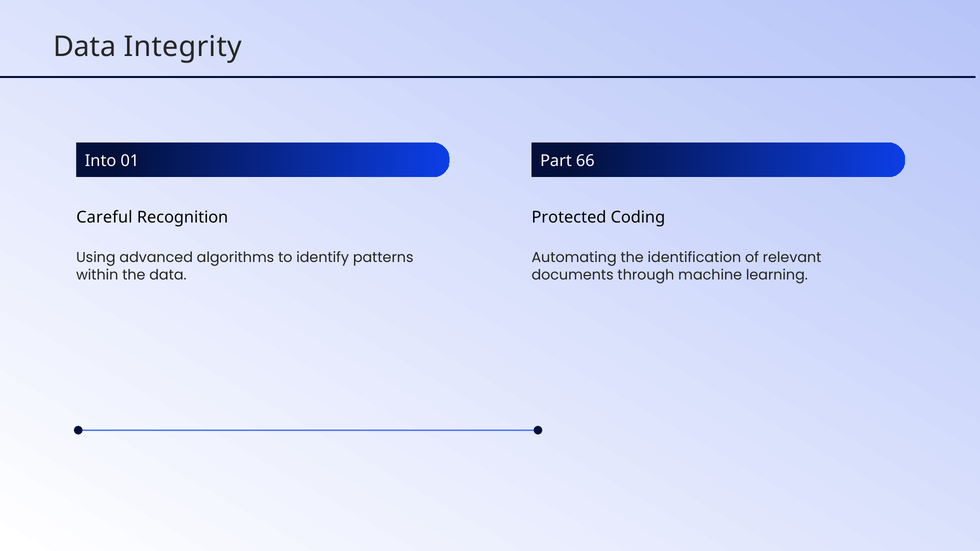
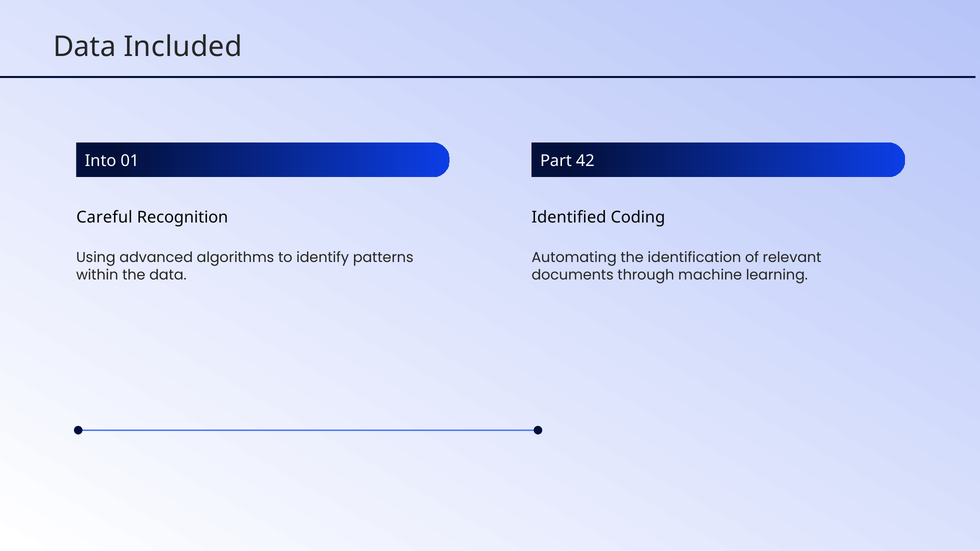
Integrity: Integrity -> Included
66: 66 -> 42
Protected: Protected -> Identified
